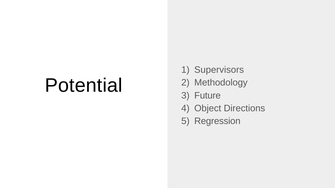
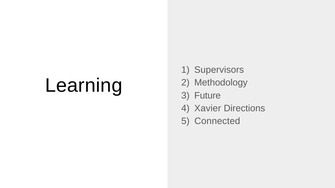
Potential: Potential -> Learning
Object: Object -> Xavier
Regression: Regression -> Connected
